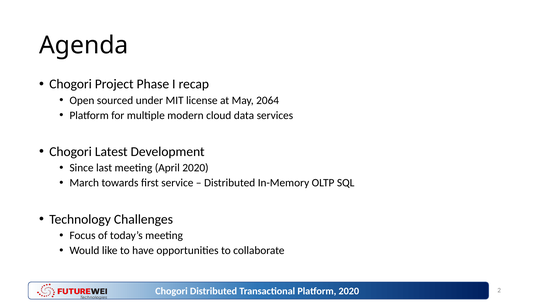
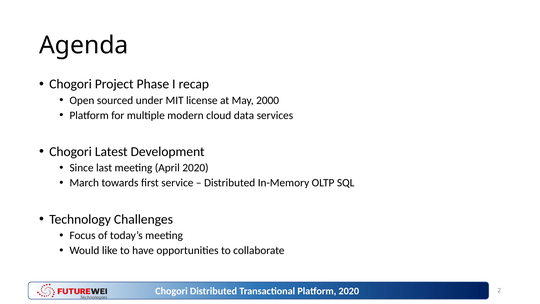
2064: 2064 -> 2000
